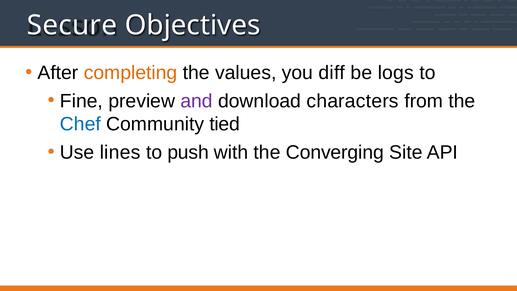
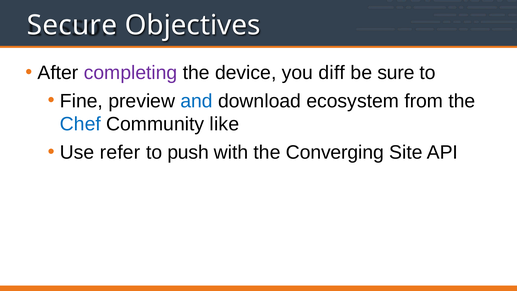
completing colour: orange -> purple
values: values -> device
logs: logs -> sure
and colour: purple -> blue
characters: characters -> ecosystem
tied: tied -> like
lines: lines -> refer
